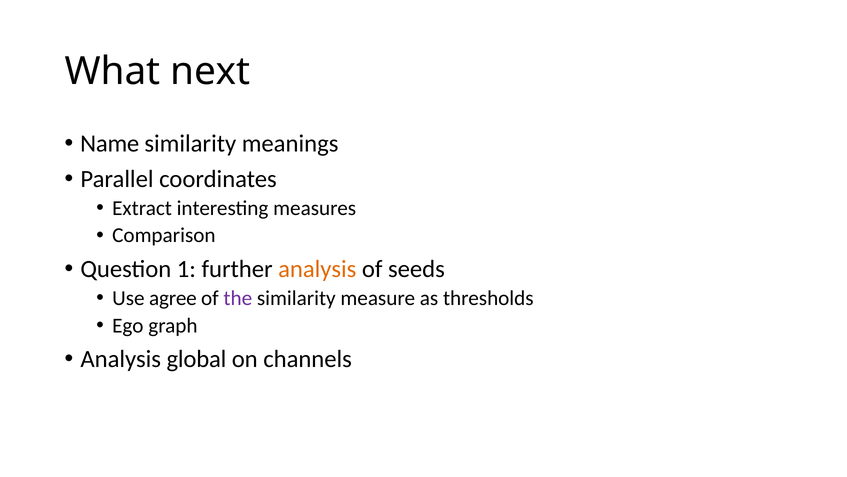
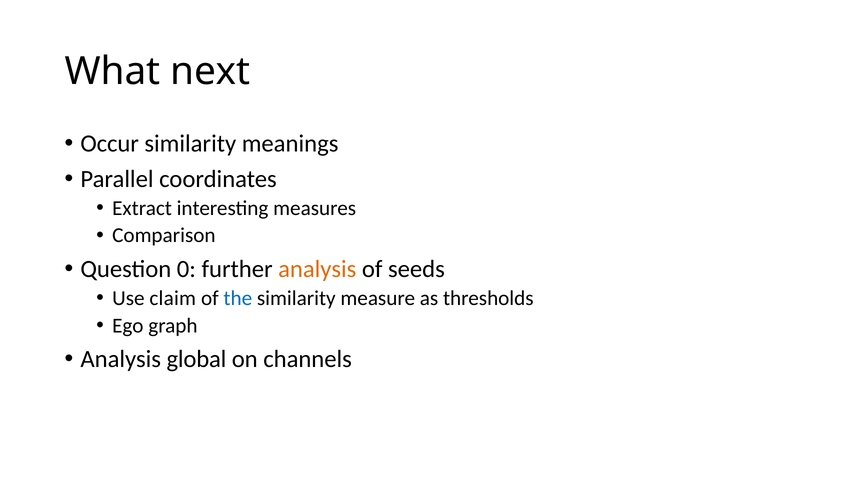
Name: Name -> Occur
1: 1 -> 0
agree: agree -> claim
the colour: purple -> blue
